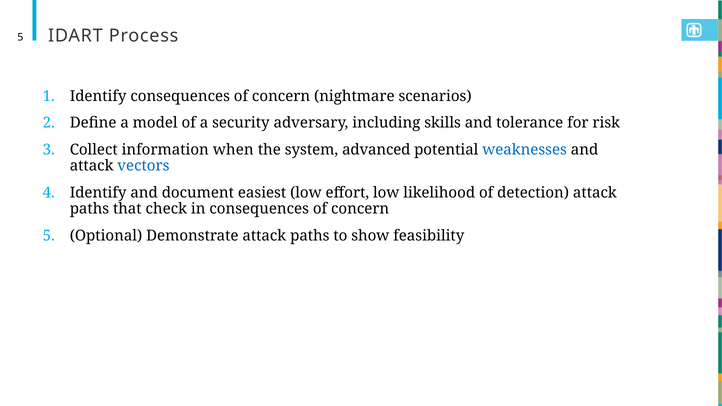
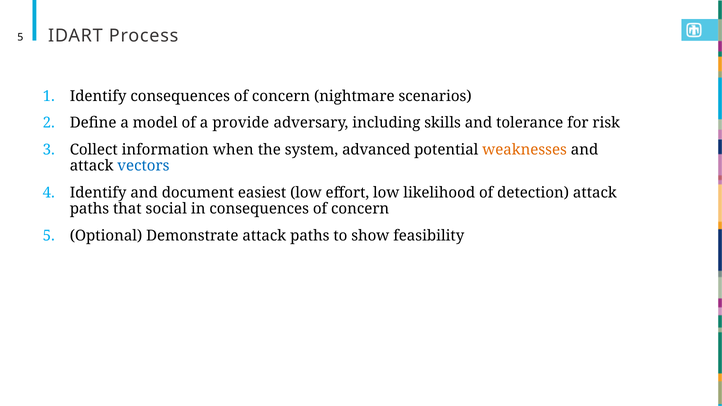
security: security -> provide
weaknesses colour: blue -> orange
check: check -> social
